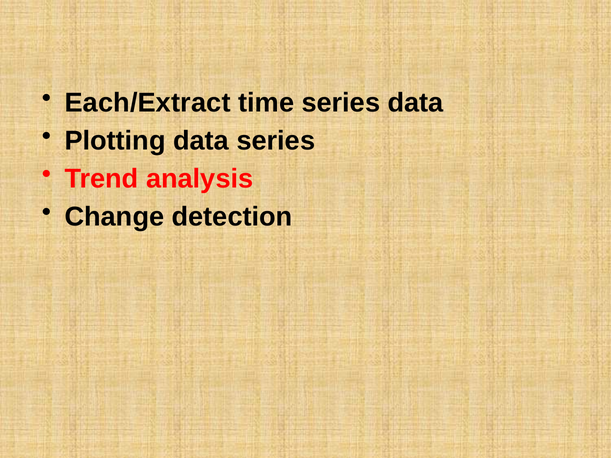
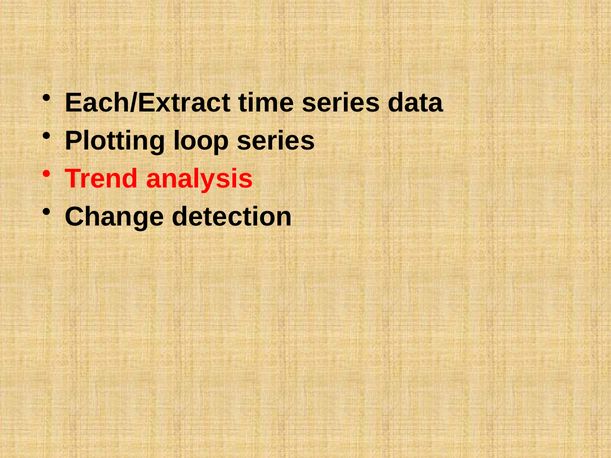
Plotting data: data -> loop
